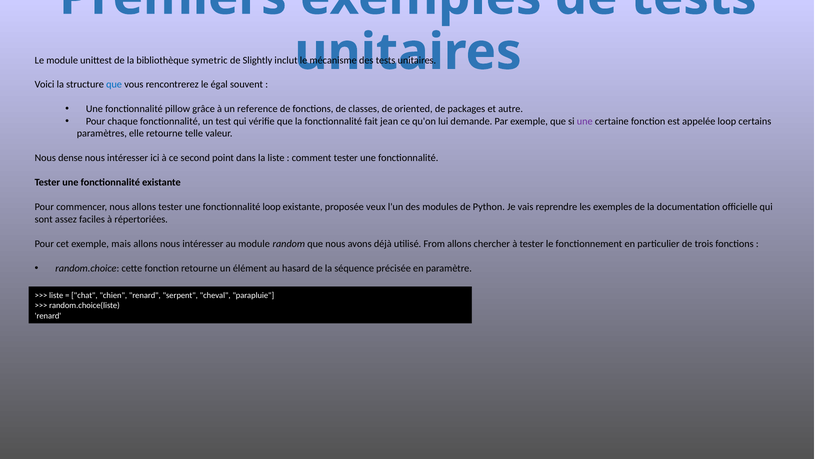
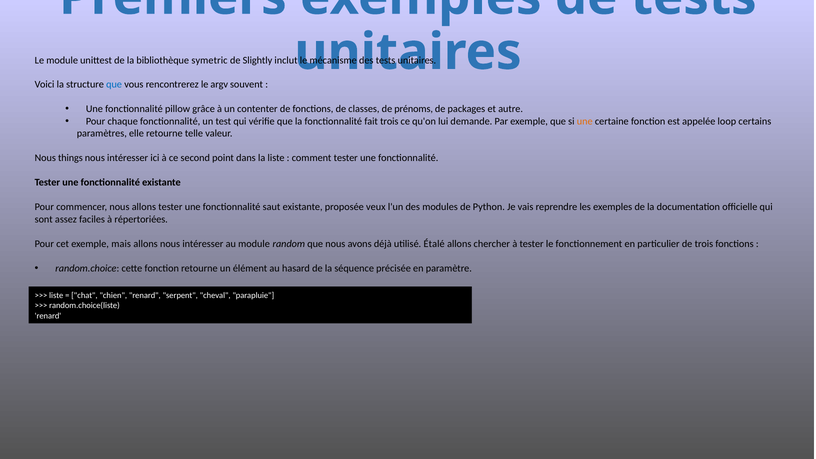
égal: égal -> argv
reference: reference -> contenter
oriented: oriented -> prénoms
fait jean: jean -> trois
une at (585, 121) colour: purple -> orange
dense: dense -> things
fonctionnalité loop: loop -> saut
From: From -> Étalé
